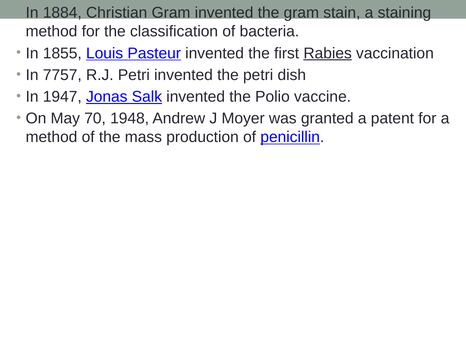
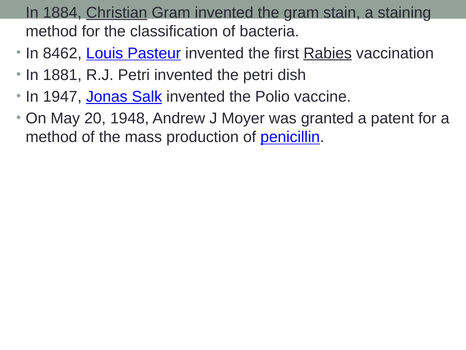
Christian underline: none -> present
1855: 1855 -> 8462
7757: 7757 -> 1881
70: 70 -> 20
